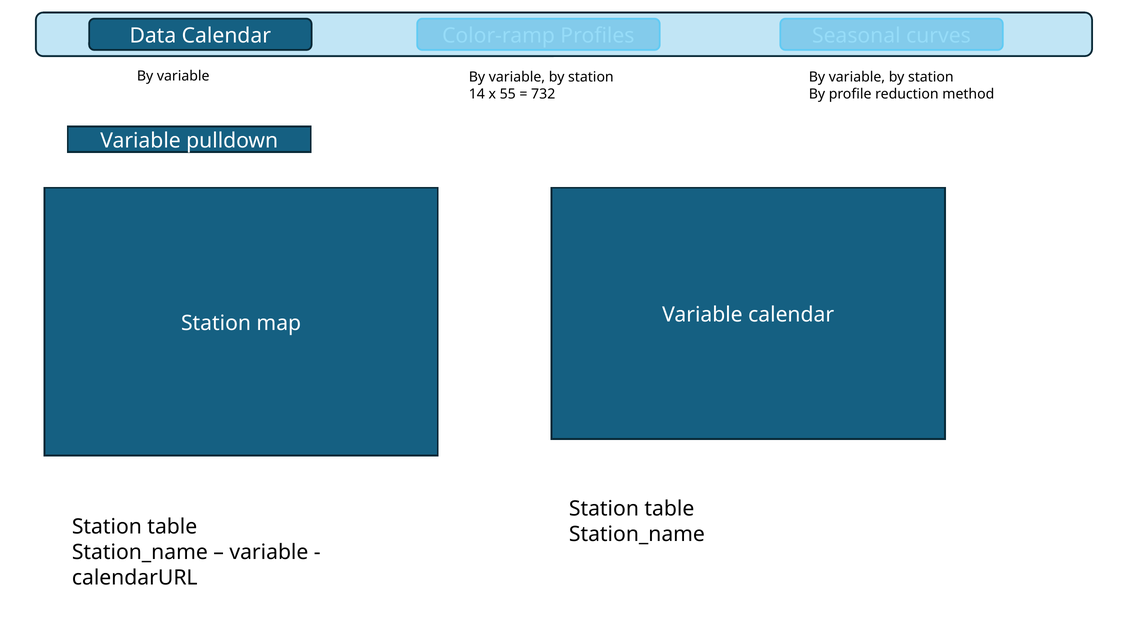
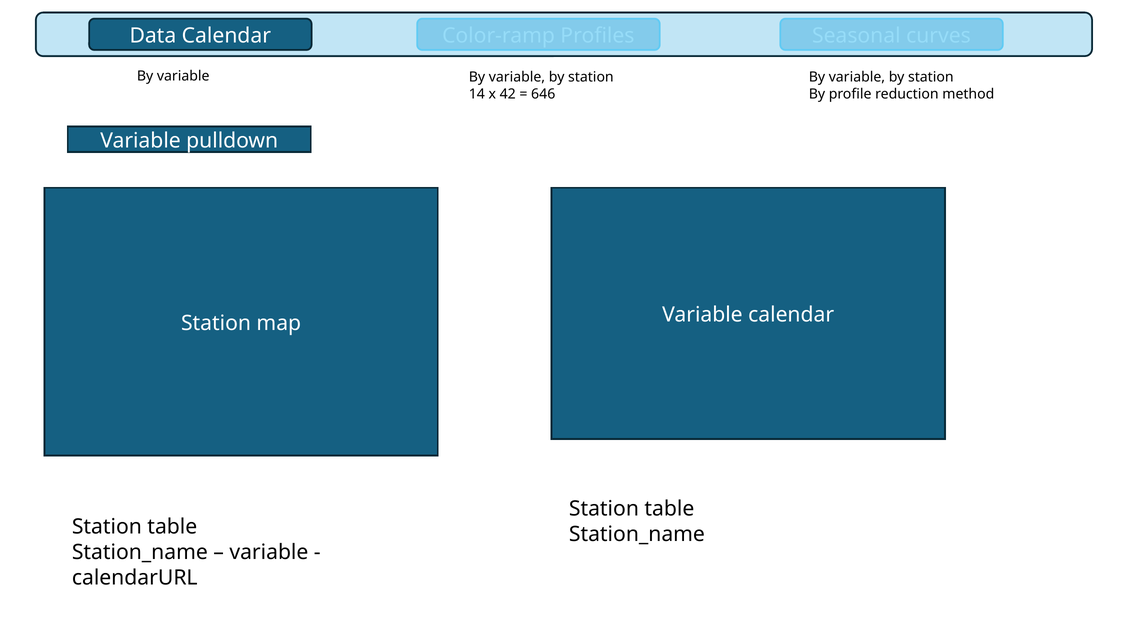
55: 55 -> 42
732: 732 -> 646
